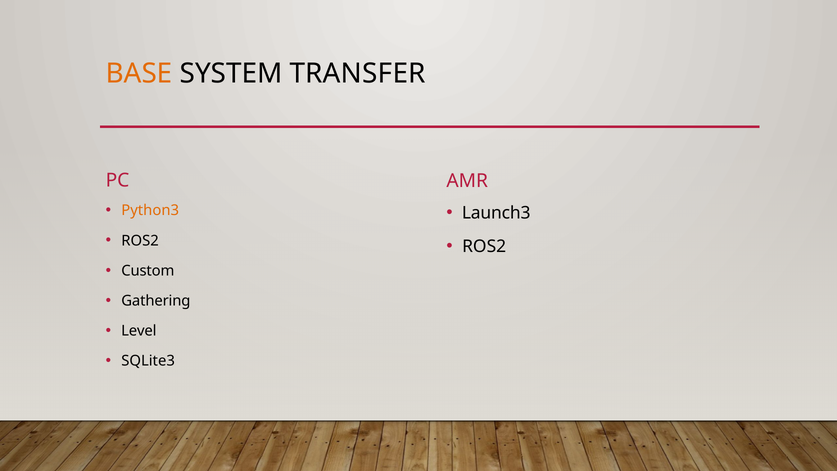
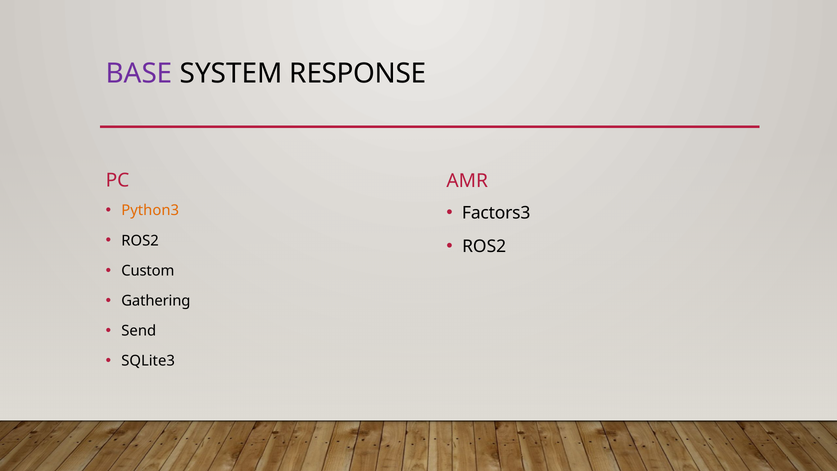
BASE colour: orange -> purple
TRANSFER: TRANSFER -> RESPONSE
Launch3: Launch3 -> Factors3
Level: Level -> Send
